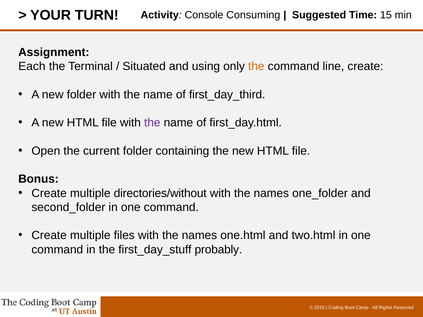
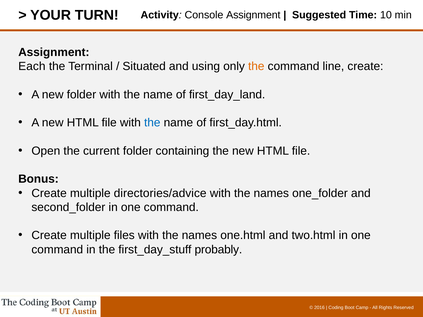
Console Consuming: Consuming -> Assignment
15: 15 -> 10
first_day_third: first_day_third -> first_day_land
the at (152, 123) colour: purple -> blue
directories/without: directories/without -> directories/advice
